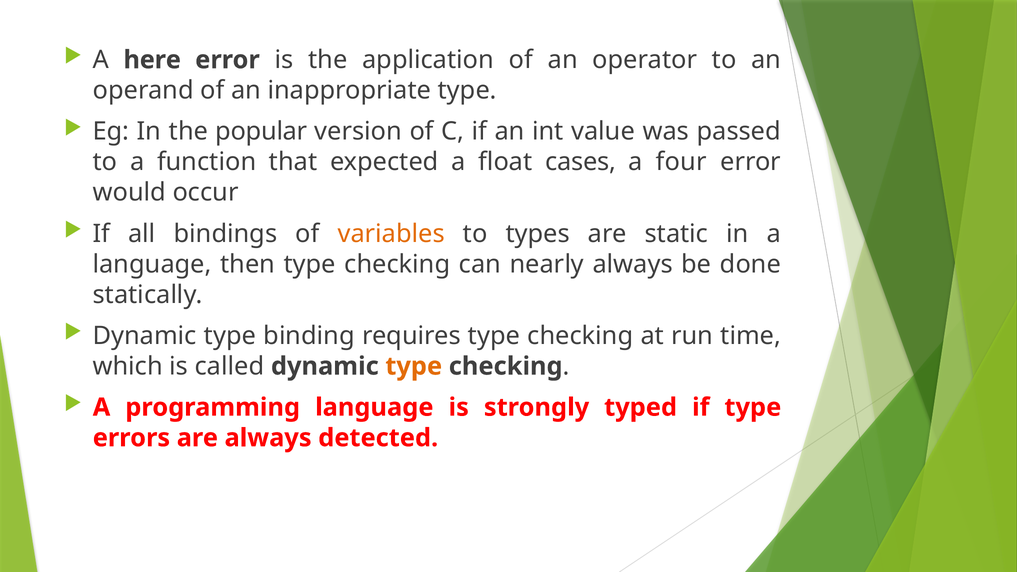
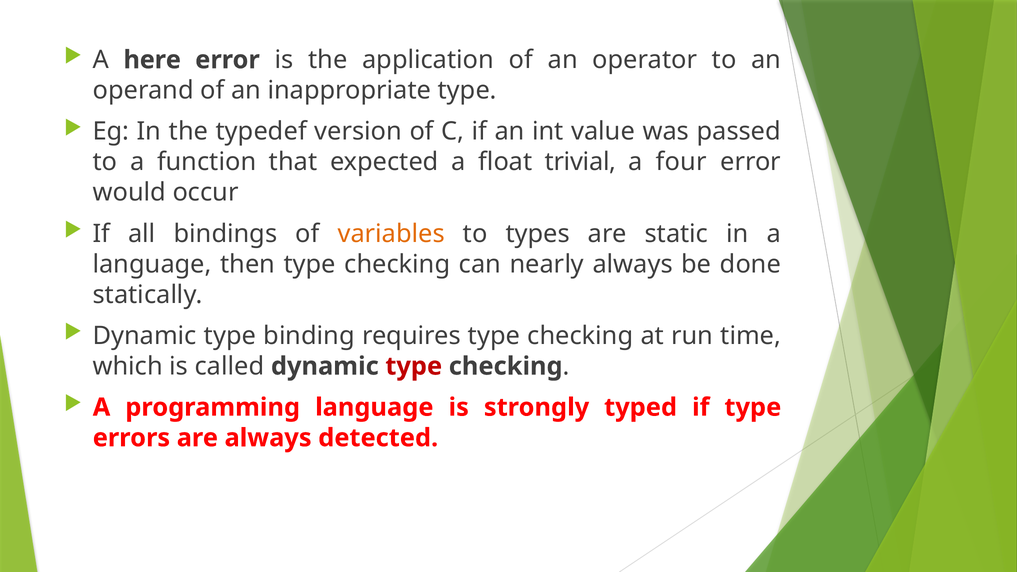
popular: popular -> typedef
cases: cases -> trivial
type at (414, 366) colour: orange -> red
